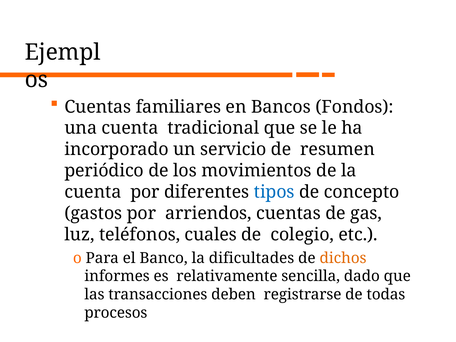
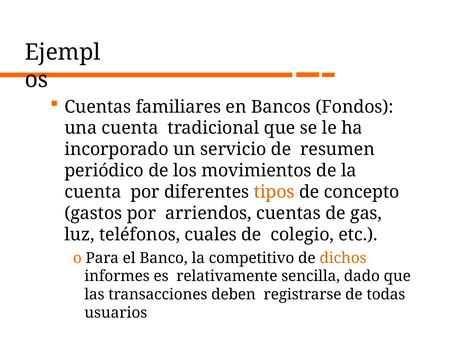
tipos colour: blue -> orange
dificultades: dificultades -> competitivo
procesos: procesos -> usuarios
